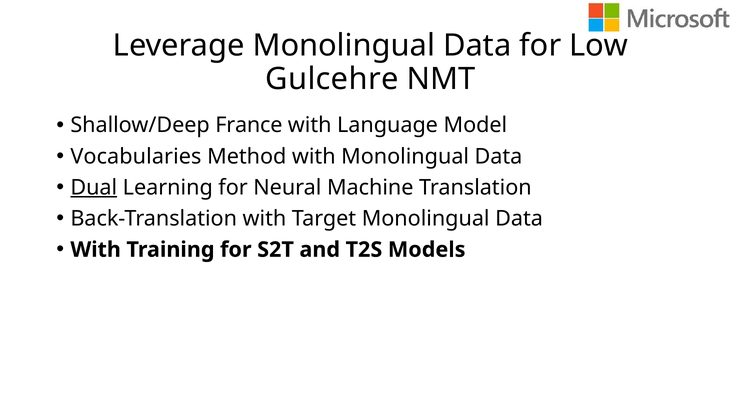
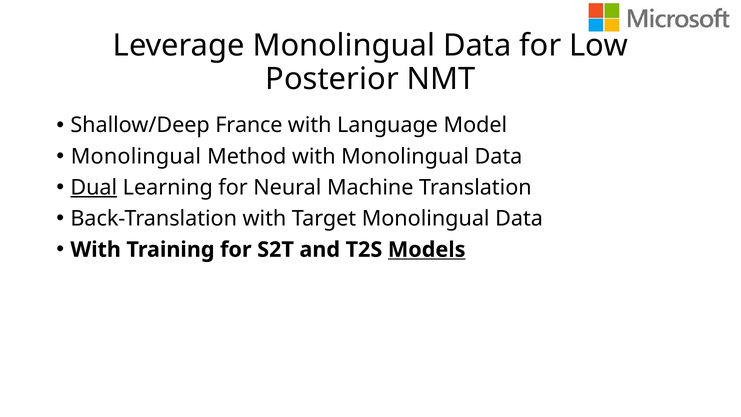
Gulcehre: Gulcehre -> Posterior
Vocabularies at (136, 156): Vocabularies -> Monolingual
Models underline: none -> present
